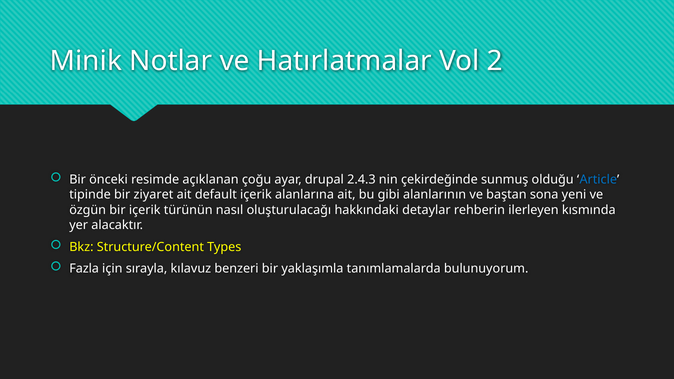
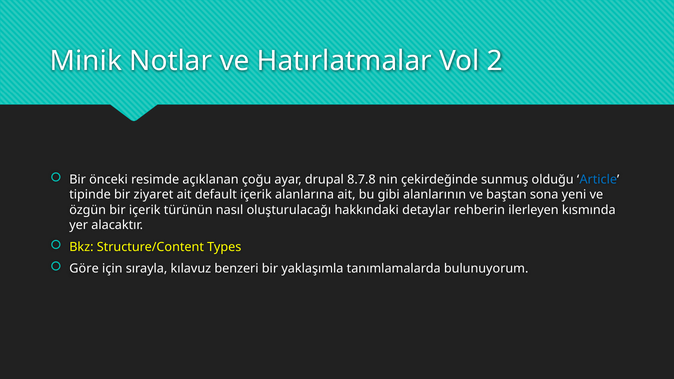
2.4.3: 2.4.3 -> 8.7.8
Fazla: Fazla -> Göre
